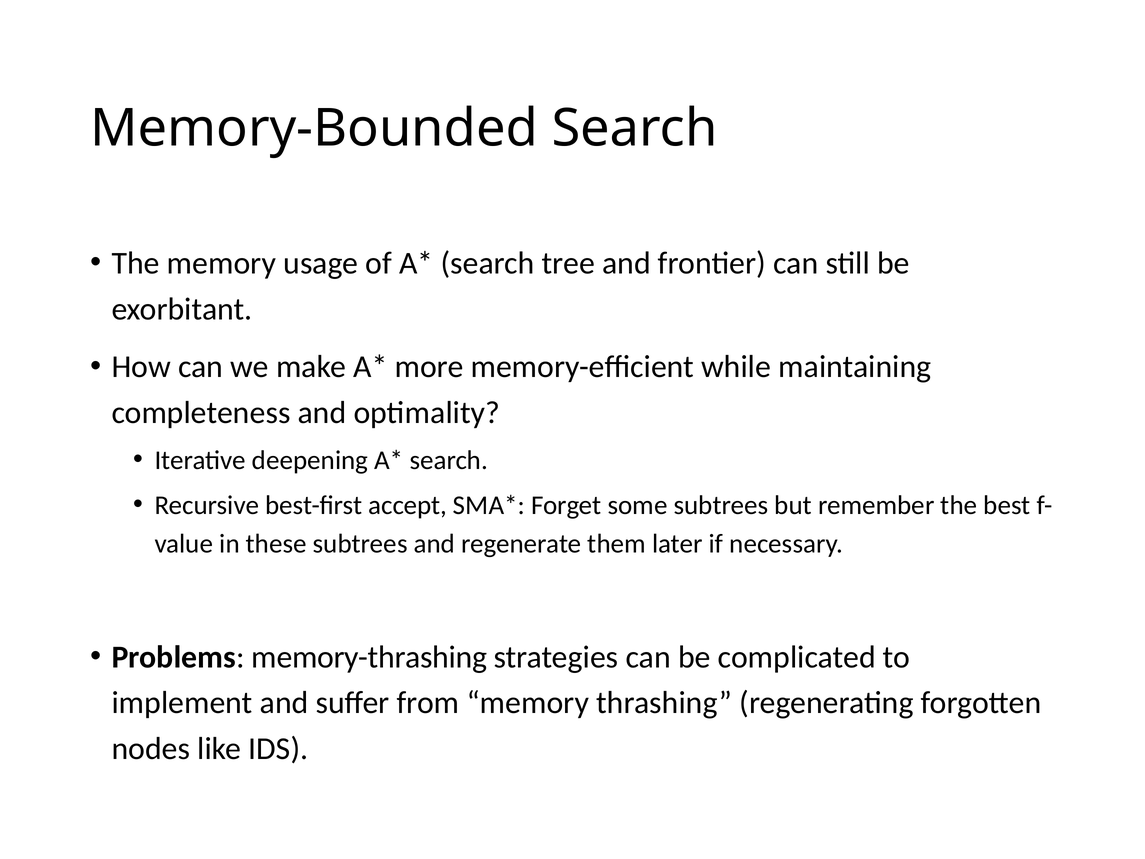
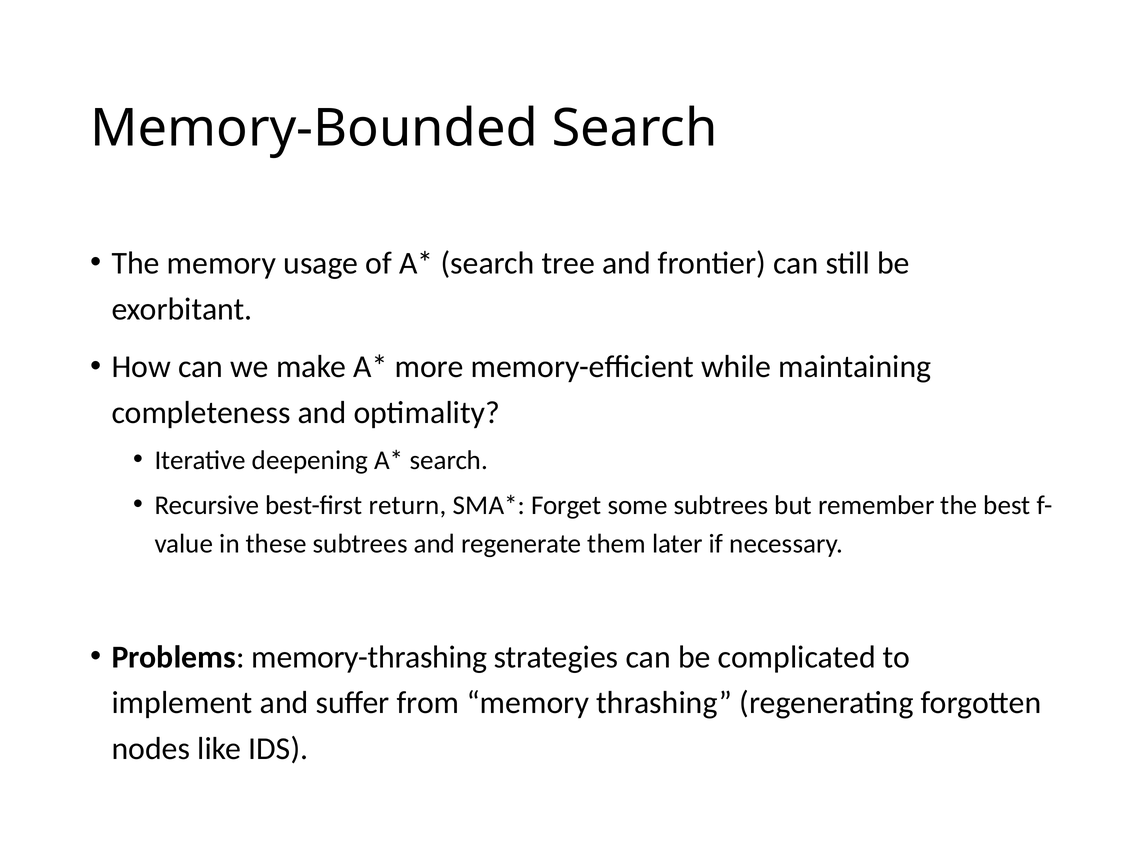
accept: accept -> return
